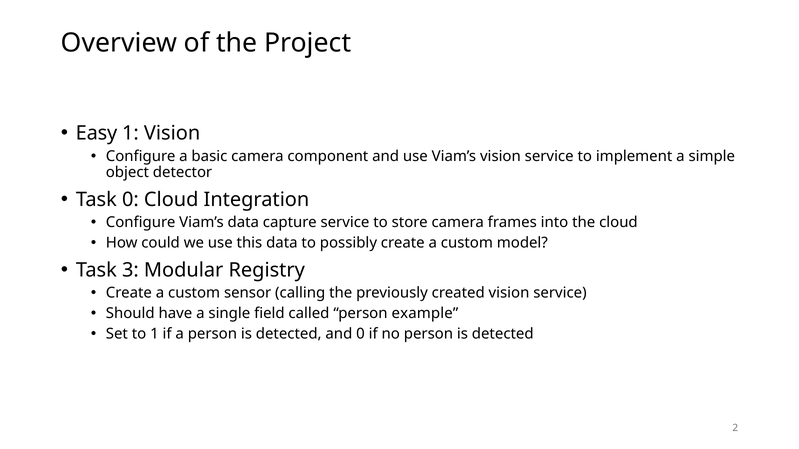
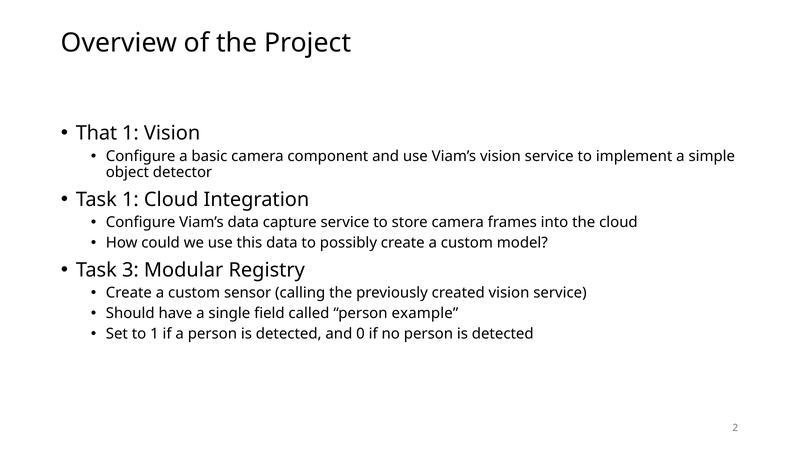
Easy: Easy -> That
Task 0: 0 -> 1
